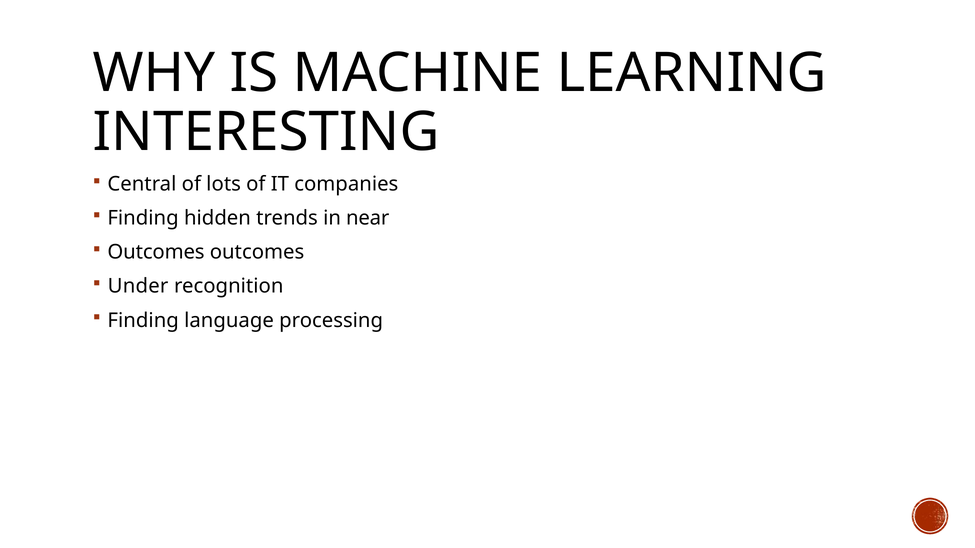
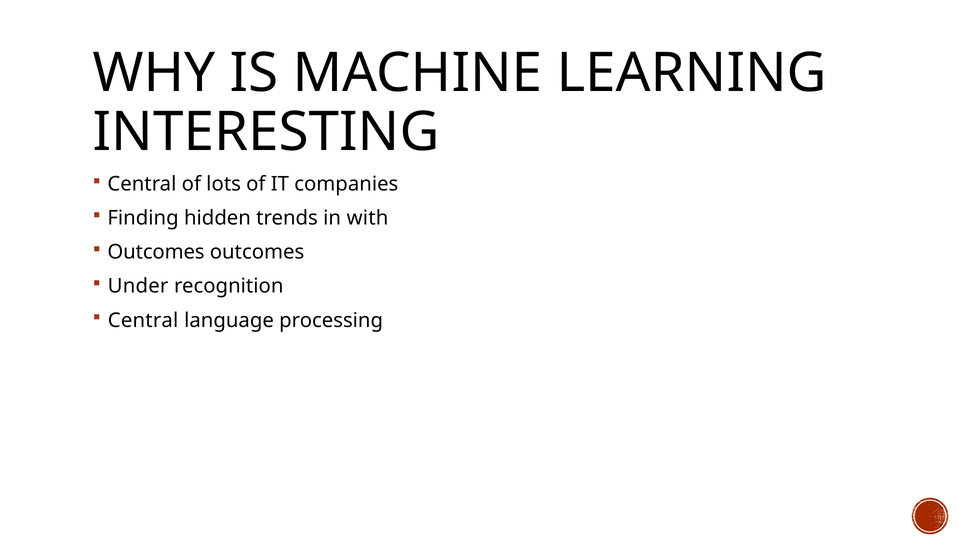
near: near -> with
Finding at (143, 321): Finding -> Central
